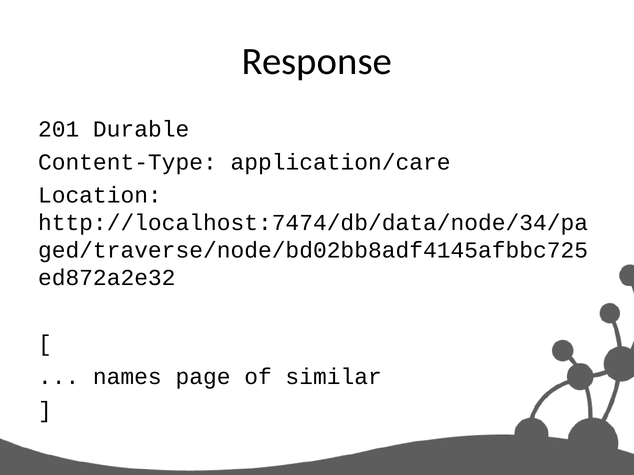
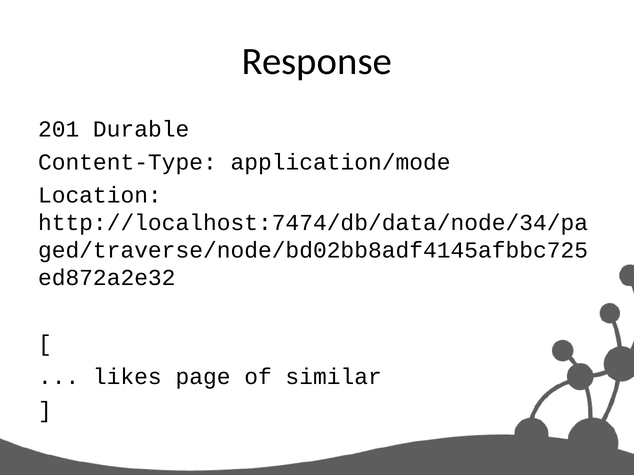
application/care: application/care -> application/mode
names: names -> likes
